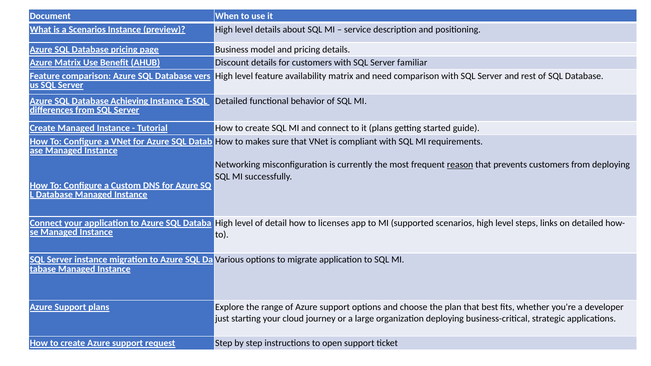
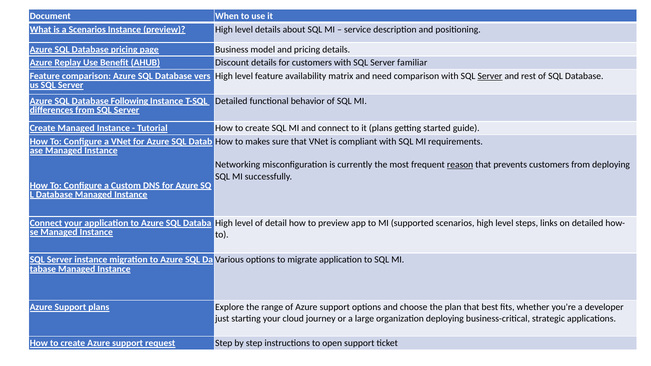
Azure Matrix: Matrix -> Replay
Server at (490, 76) underline: none -> present
Achieving: Achieving -> Following
to licenses: licenses -> preview
